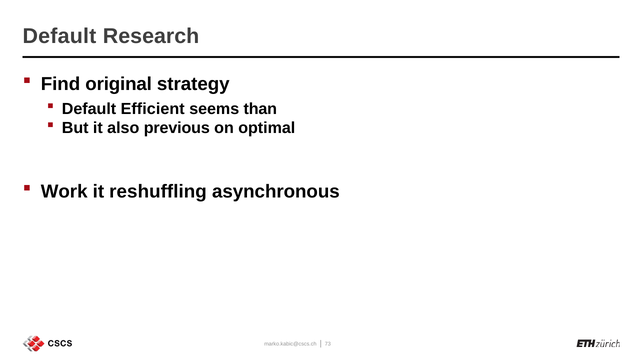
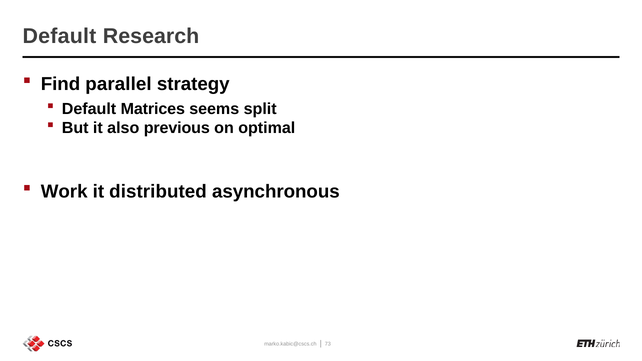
original: original -> parallel
Efficient: Efficient -> Matrices
than: than -> split
reshuffling: reshuffling -> distributed
